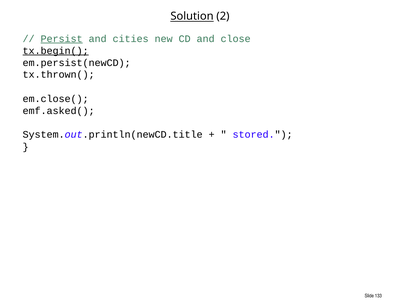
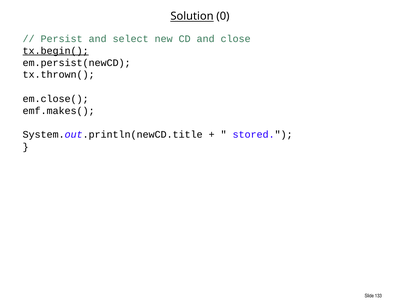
2: 2 -> 0
Persist underline: present -> none
cities: cities -> select
emf.asked(: emf.asked( -> emf.makes(
